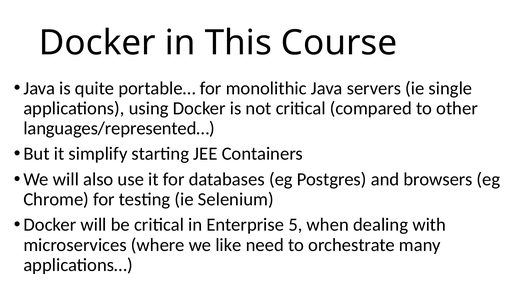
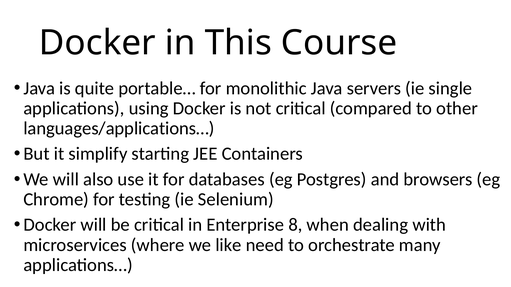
languages/represented…: languages/represented… -> languages/applications…
5: 5 -> 8
